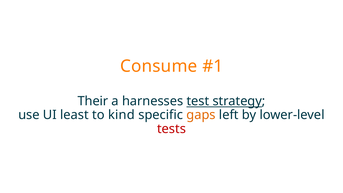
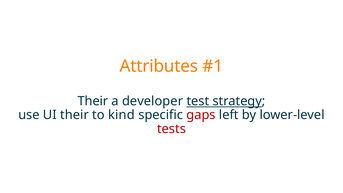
Consume: Consume -> Attributes
harnesses: harnesses -> developer
UI least: least -> their
gaps colour: orange -> red
